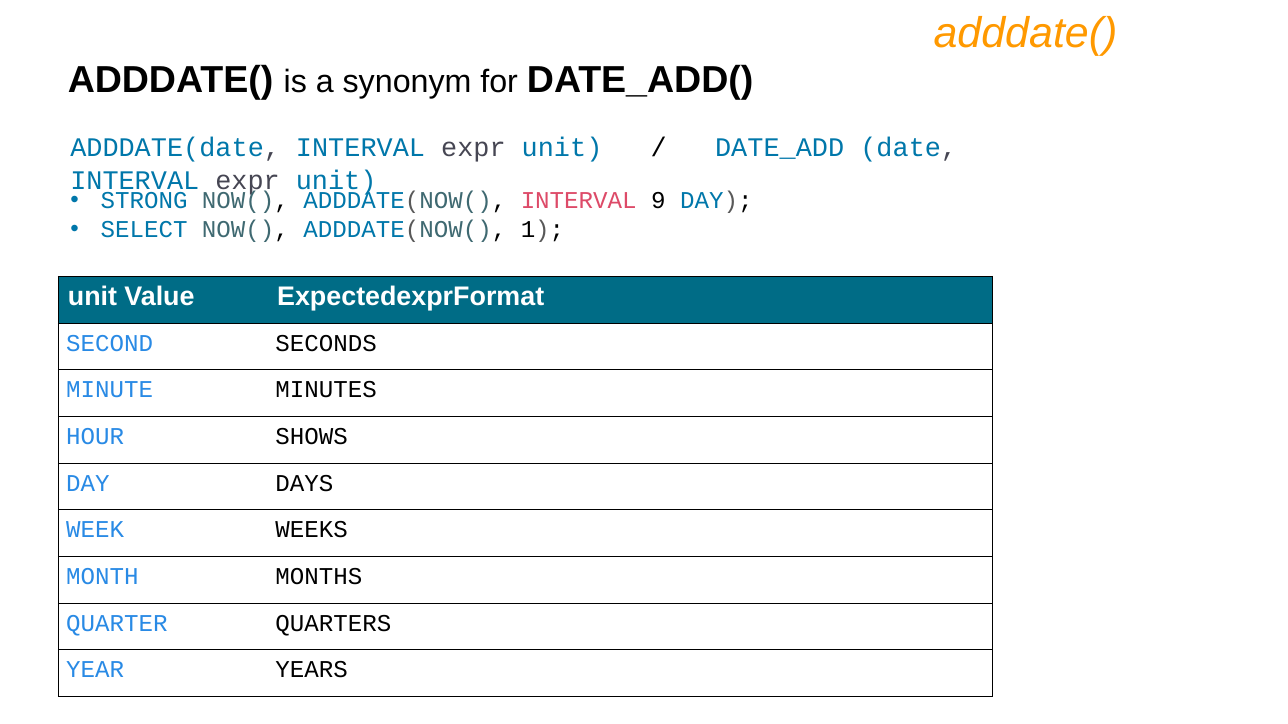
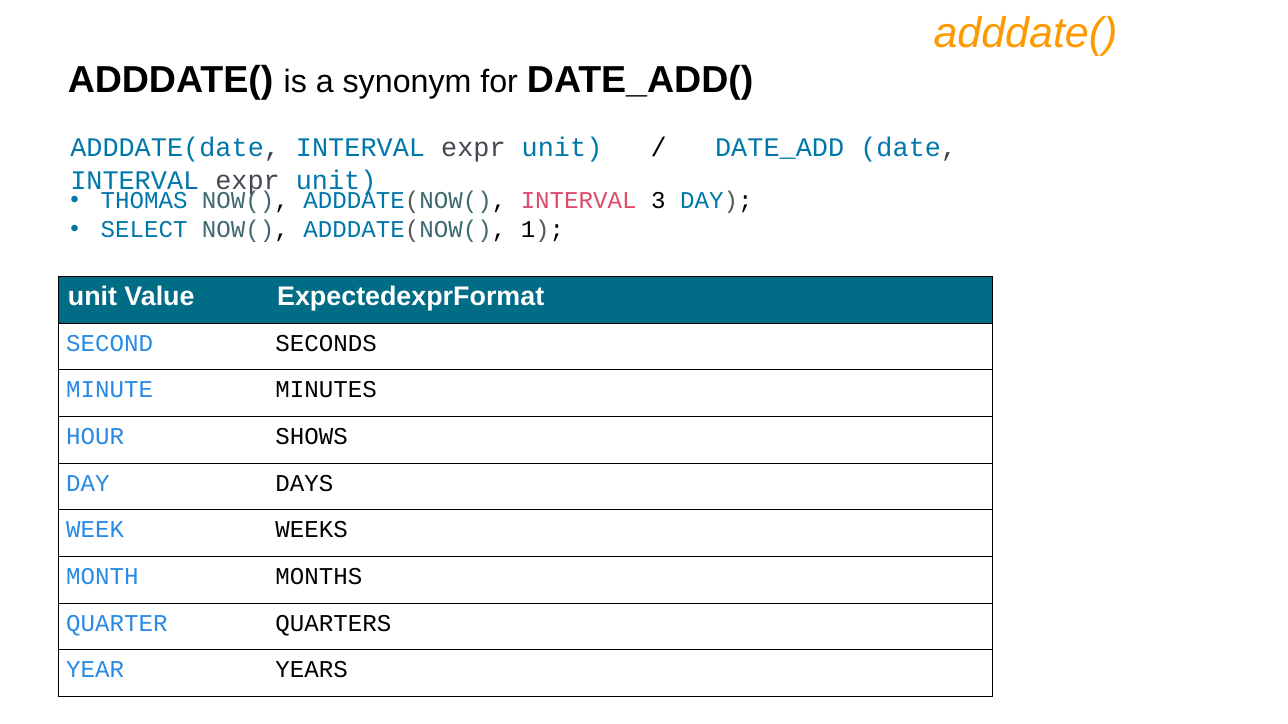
STRONG: STRONG -> THOMAS
9: 9 -> 3
